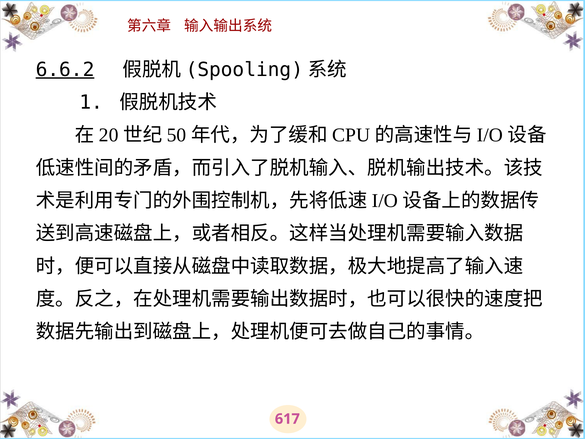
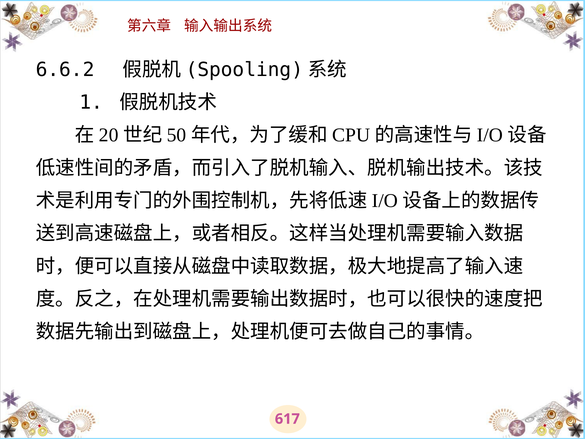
6.6.2 underline: present -> none
